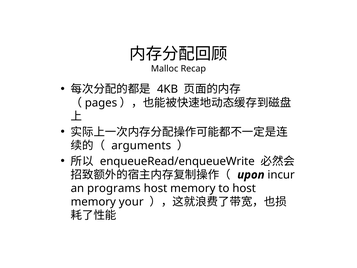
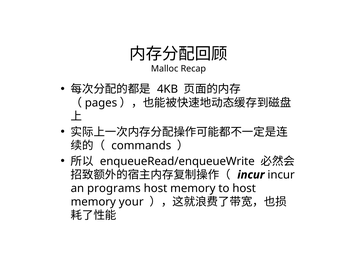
arguments: arguments -> commands
upon at (251, 175): upon -> incur
